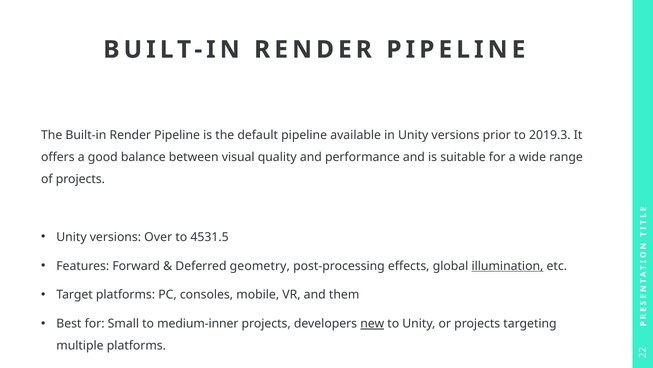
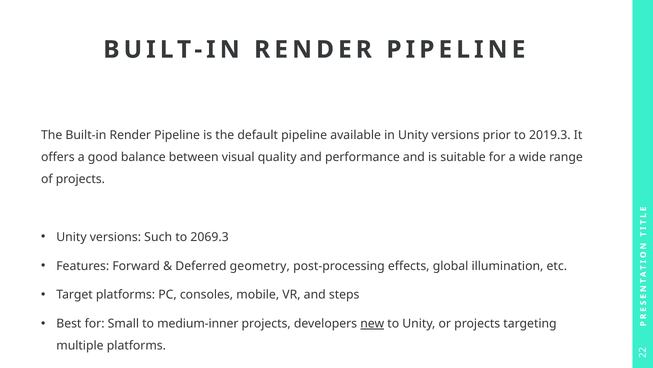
Over: Over -> Such
4531.5: 4531.5 -> 2069.3
illumination underline: present -> none
them: them -> steps
